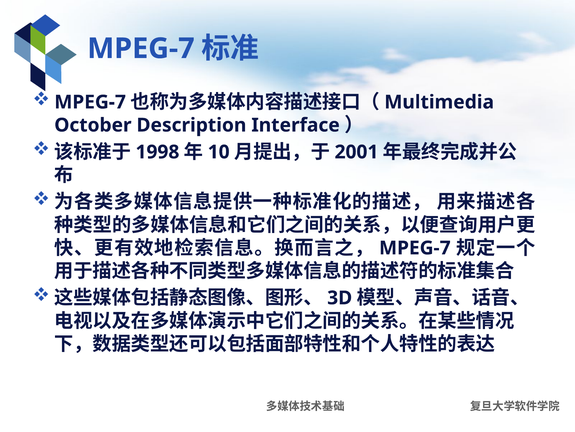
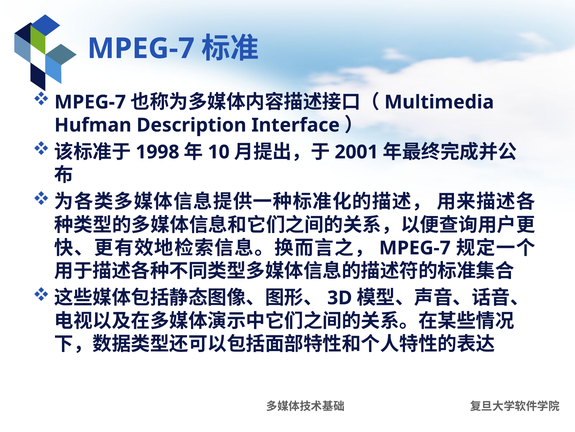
October: October -> Hufman
